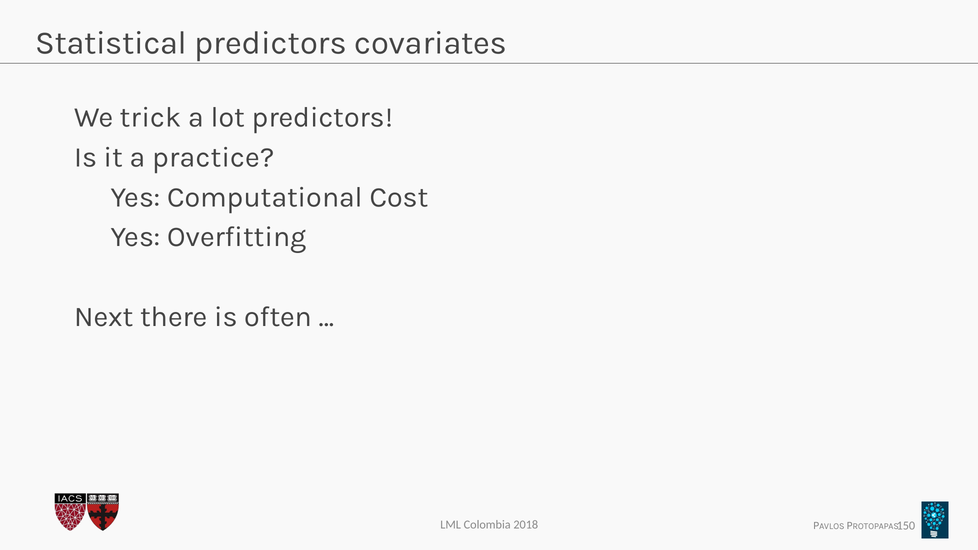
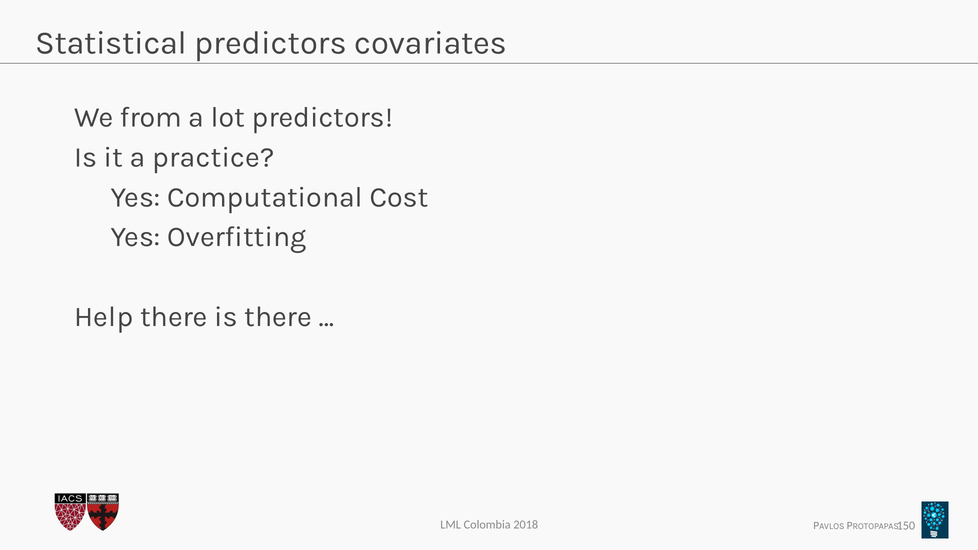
trick: trick -> from
Next: Next -> Help
is often: often -> there
